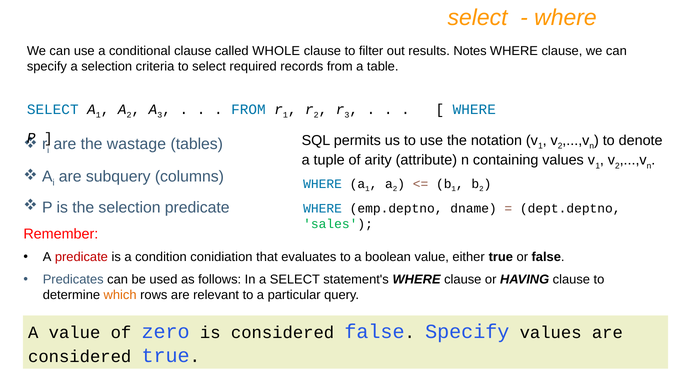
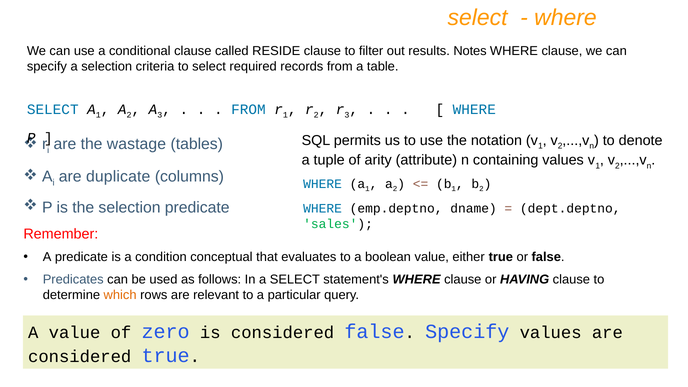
WHOLE: WHOLE -> RESIDE
subquery: subquery -> duplicate
predicate at (81, 257) colour: red -> black
conidiation: conidiation -> conceptual
